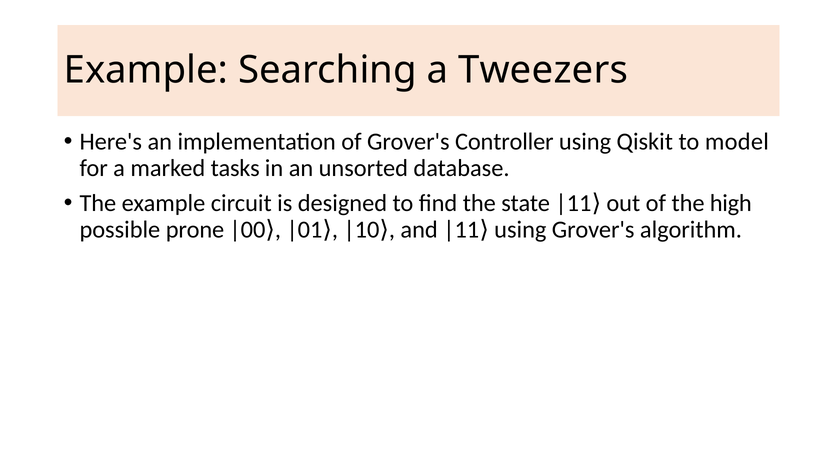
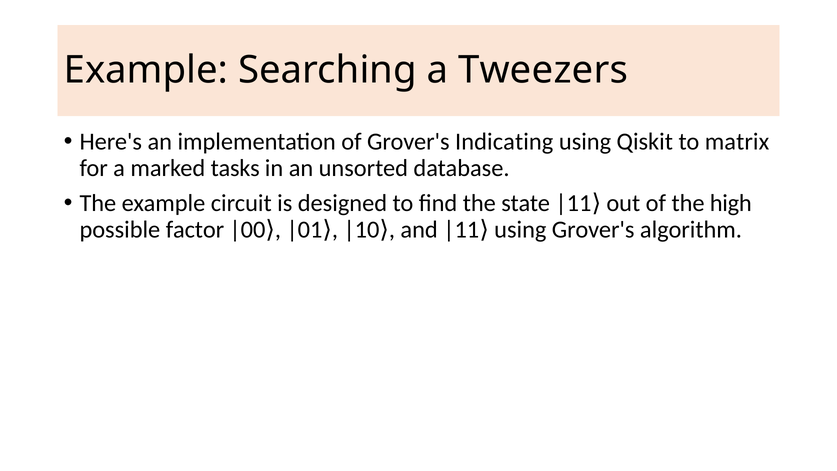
Controller: Controller -> Indicating
model: model -> matrix
prone: prone -> factor
